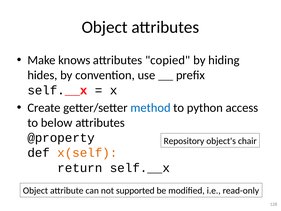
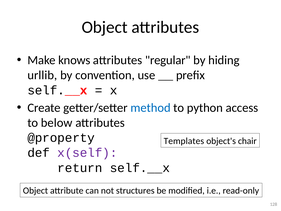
copied: copied -> regular
hides: hides -> urllib
Repository: Repository -> Templates
x(self colour: orange -> purple
supported: supported -> structures
